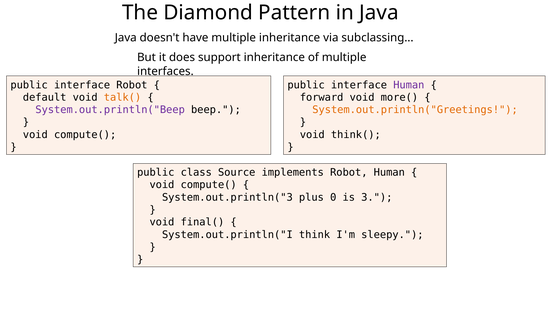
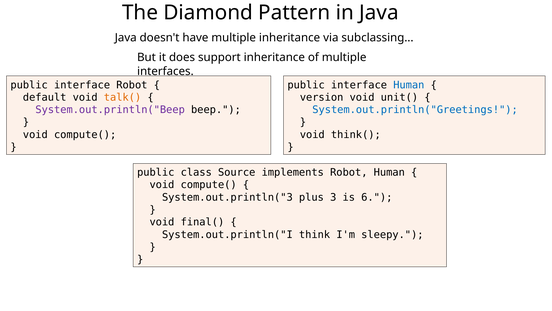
Human at (409, 85) colour: purple -> blue
forward: forward -> version
more(: more( -> unit(
System.out.println("Greetings colour: orange -> blue
0: 0 -> 3
3: 3 -> 6
